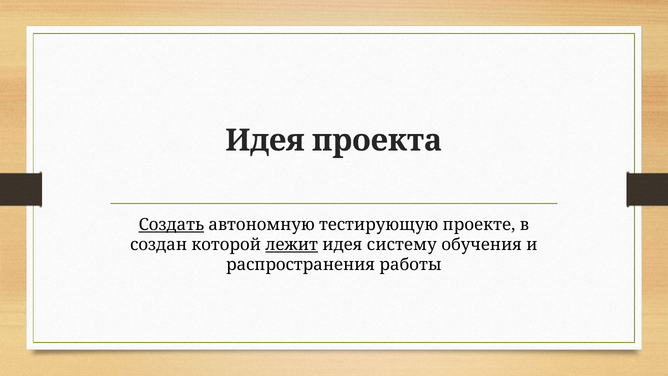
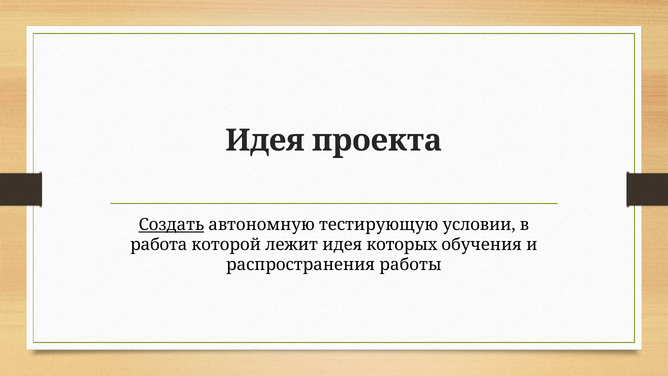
проекте: проекте -> условии
создан: создан -> работа
лежит underline: present -> none
систему: систему -> которых
